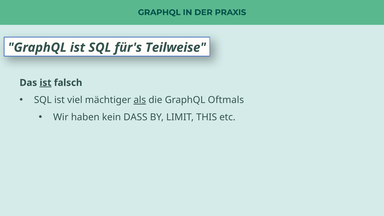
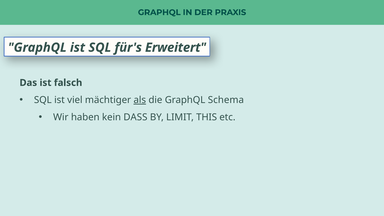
Teilweise: Teilweise -> Erweitert
ist at (46, 83) underline: present -> none
Oftmals: Oftmals -> Schema
